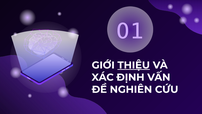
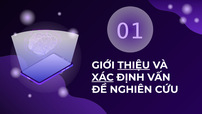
XÁC underline: none -> present
